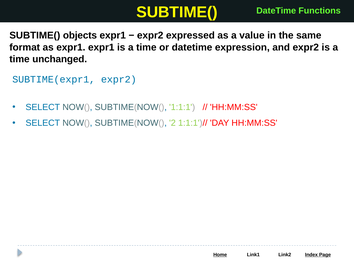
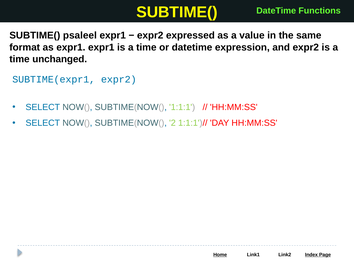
objects: objects -> psaleel
